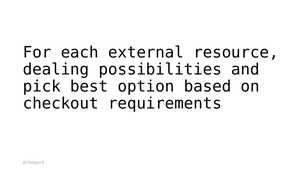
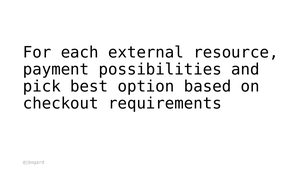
dealing: dealing -> payment
